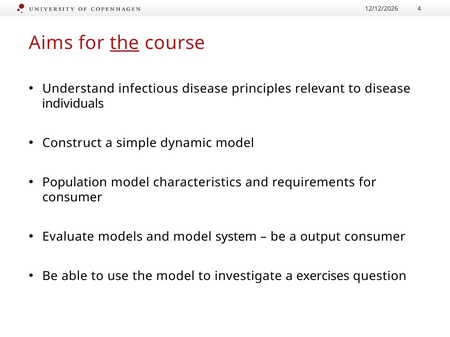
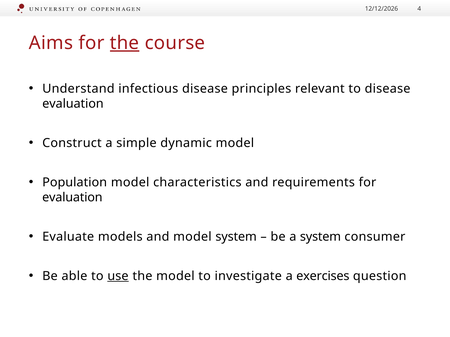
individuals at (73, 104): individuals -> evaluation
consumer at (72, 198): consumer -> evaluation
a output: output -> system
use underline: none -> present
